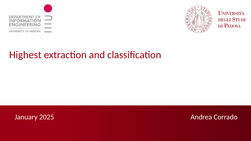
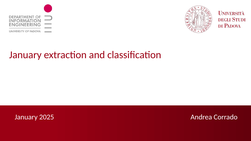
Highest at (25, 55): Highest -> January
